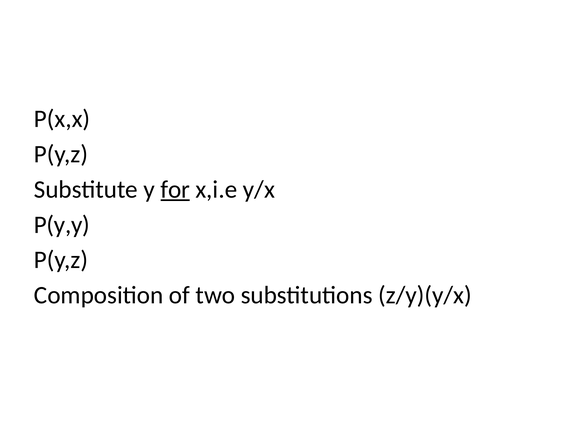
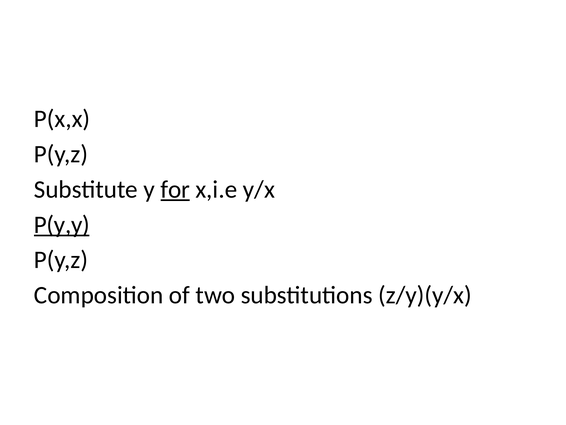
P(y,y underline: none -> present
